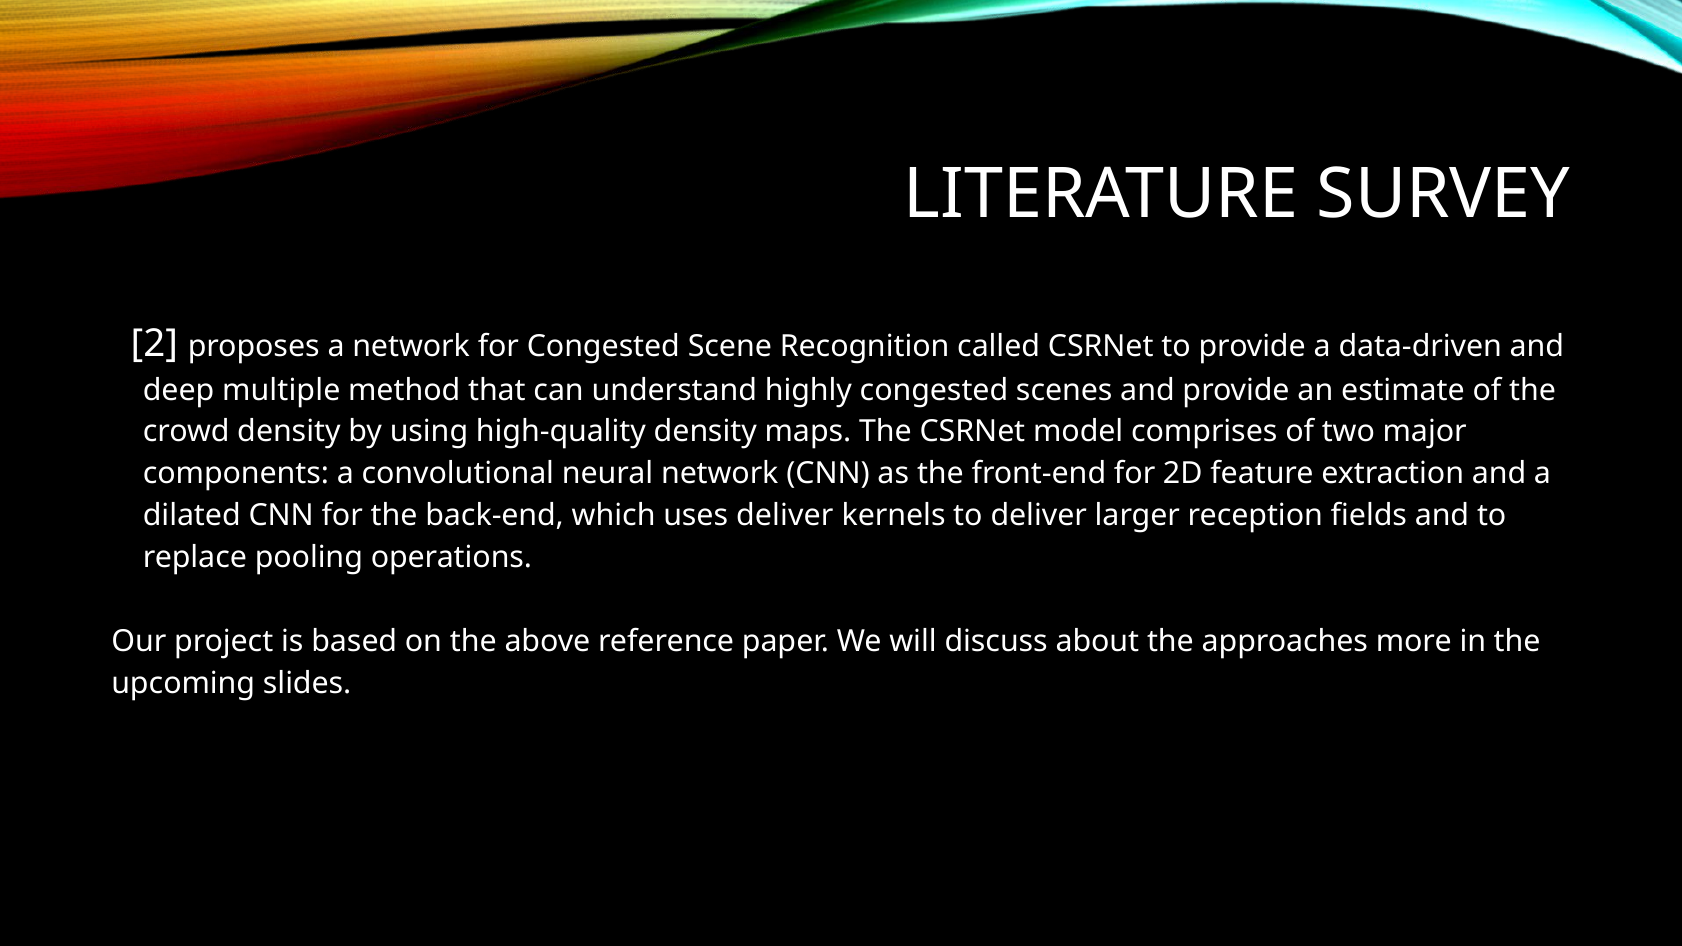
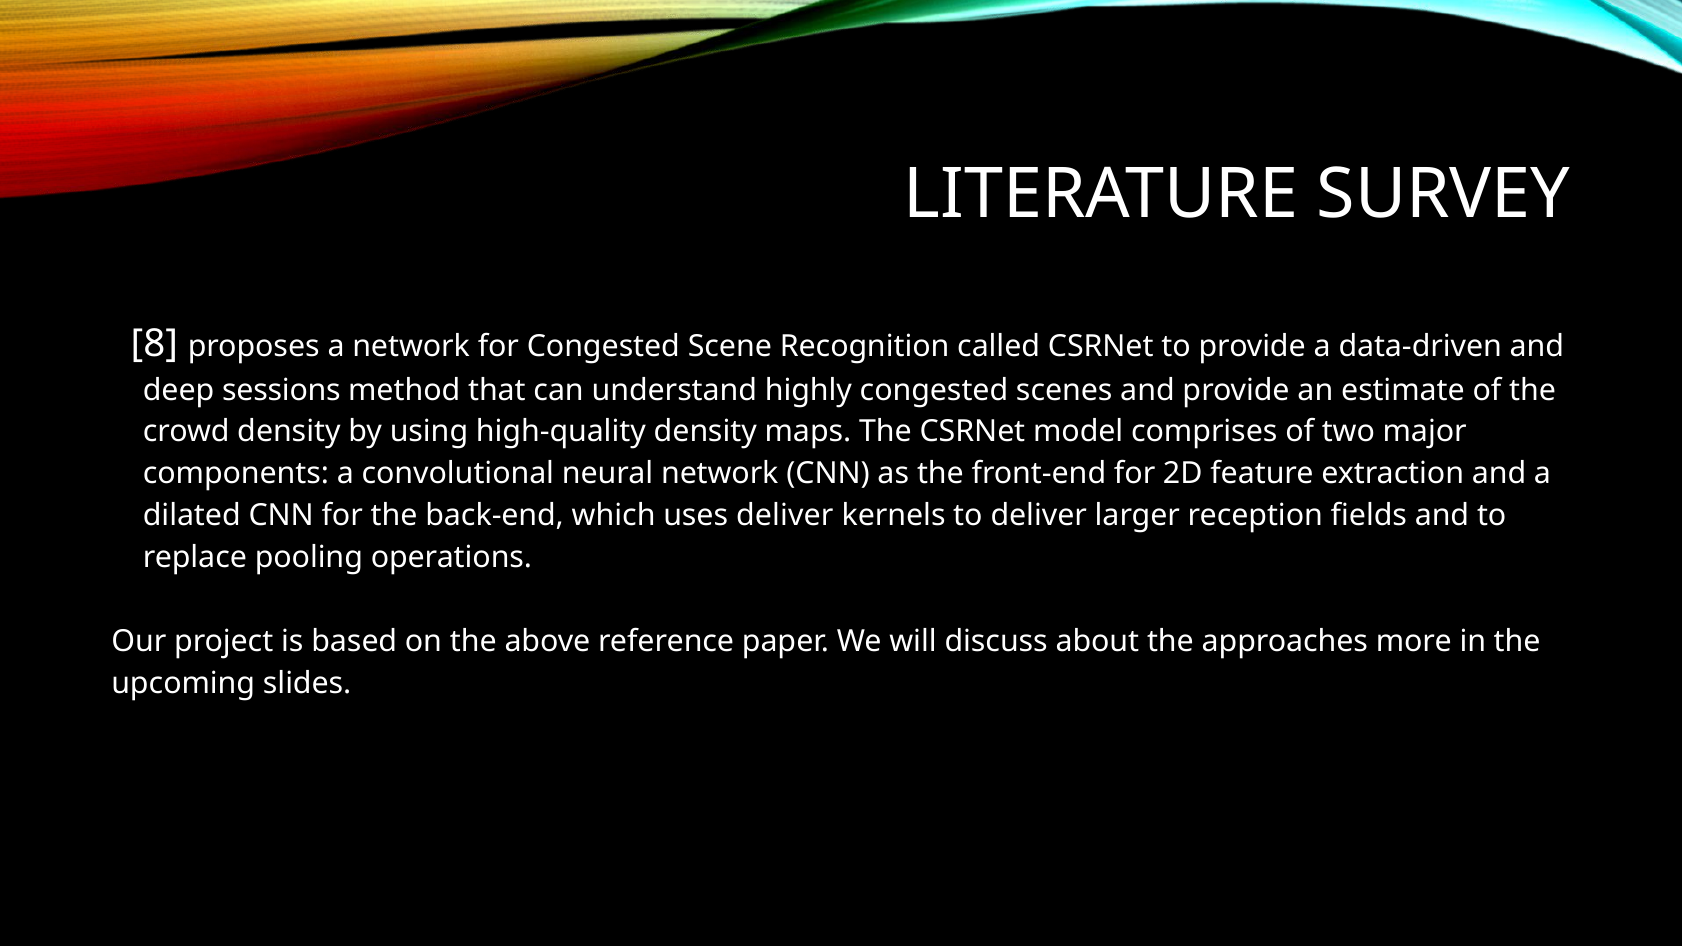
2: 2 -> 8
multiple: multiple -> sessions
